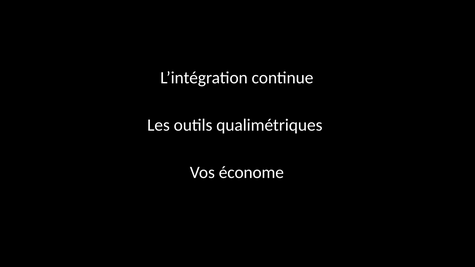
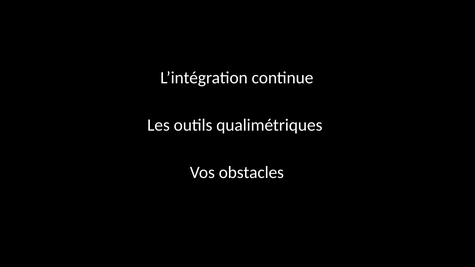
économe: économe -> obstacles
